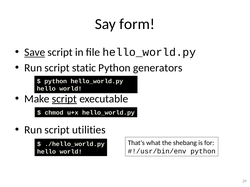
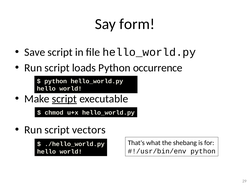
Save underline: present -> none
static: static -> loads
generators: generators -> occurrence
utilities: utilities -> vectors
